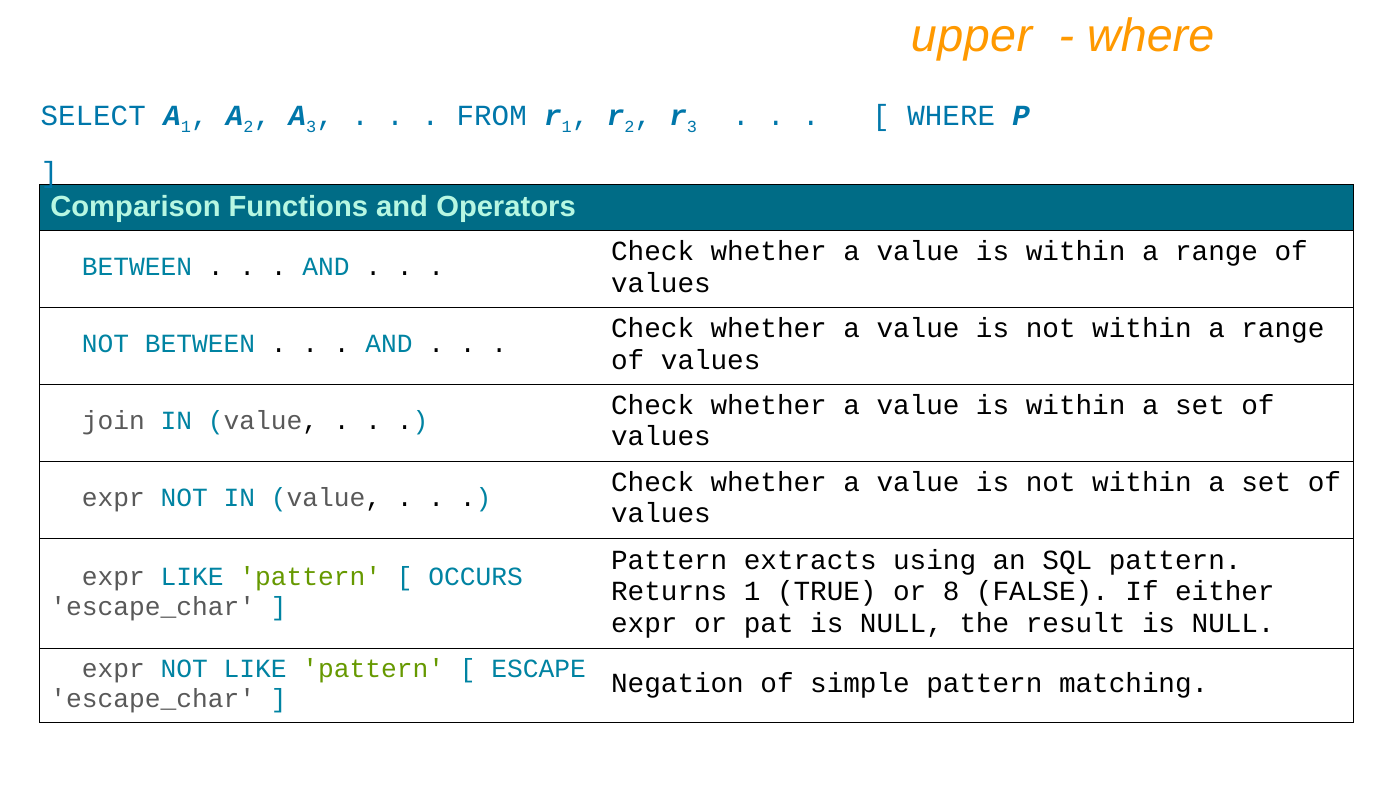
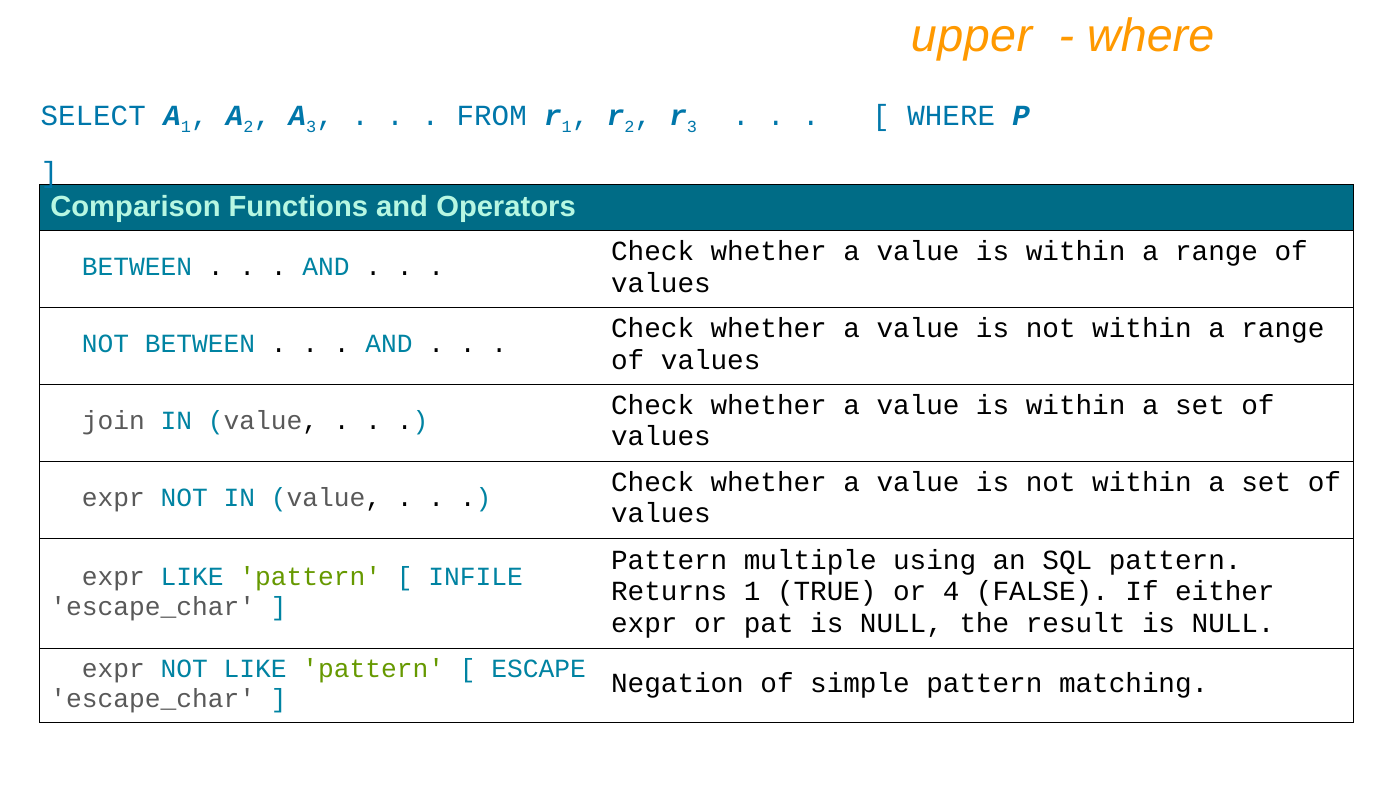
extracts: extracts -> multiple
OCCURS: OCCURS -> INFILE
8: 8 -> 4
